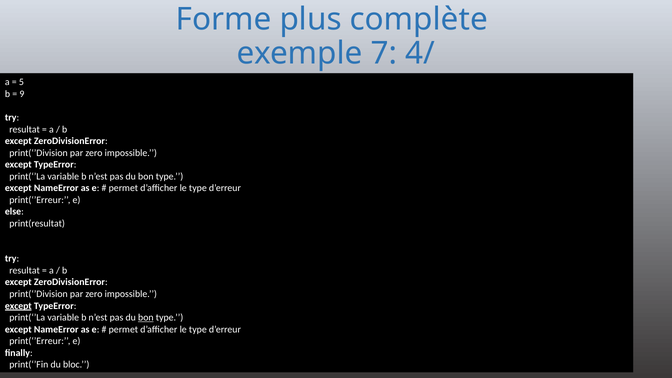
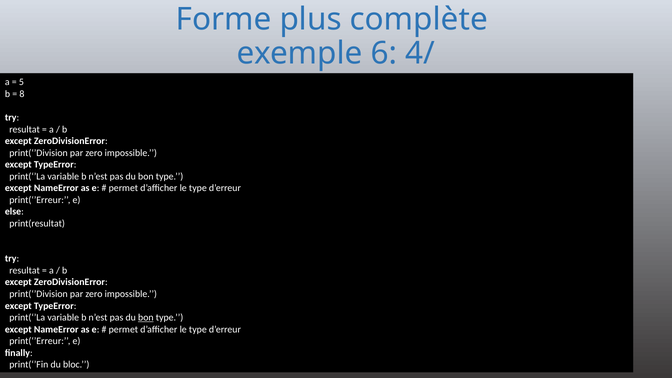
7: 7 -> 6
9: 9 -> 8
except at (18, 306) underline: present -> none
